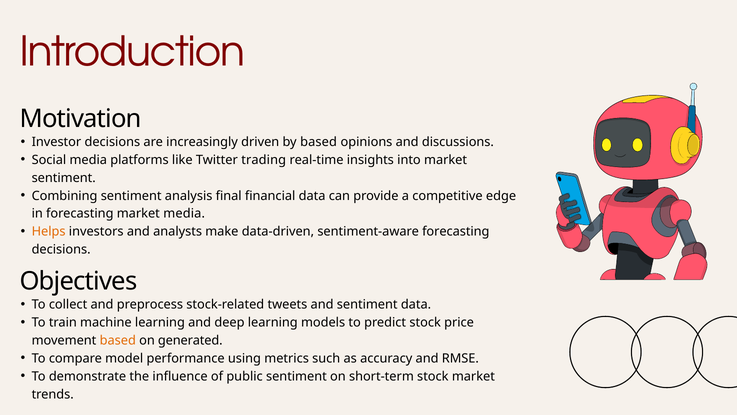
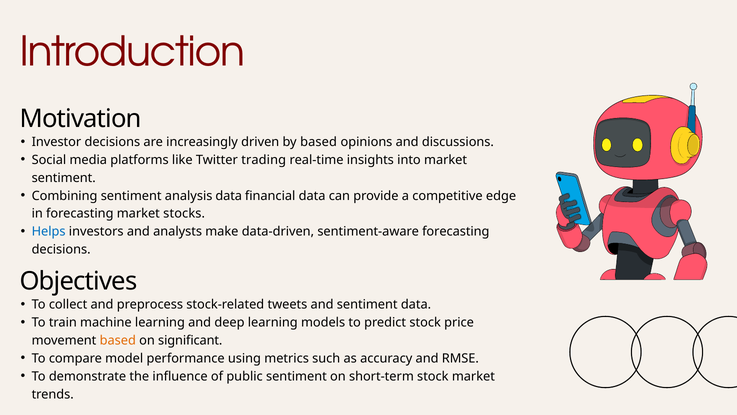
analysis final: final -> data
market media: media -> stocks
Helps colour: orange -> blue
generated: generated -> significant
